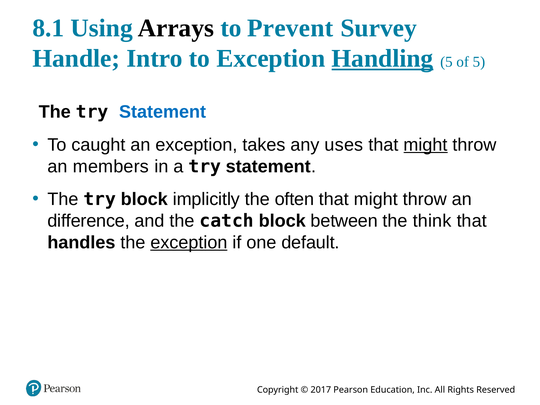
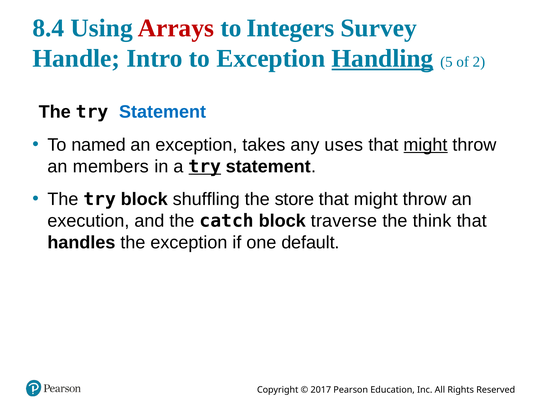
8.1: 8.1 -> 8.4
Arrays colour: black -> red
Prevent: Prevent -> Integers
of 5: 5 -> 2
caught: caught -> named
try at (205, 166) underline: none -> present
implicitly: implicitly -> shuffling
often: often -> store
difference: difference -> execution
between: between -> traverse
exception at (189, 242) underline: present -> none
